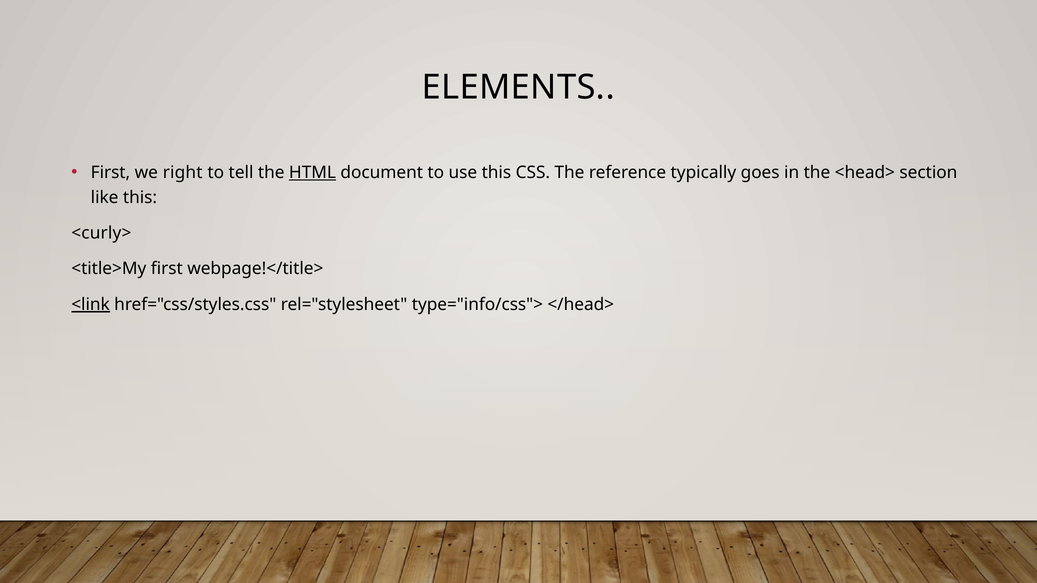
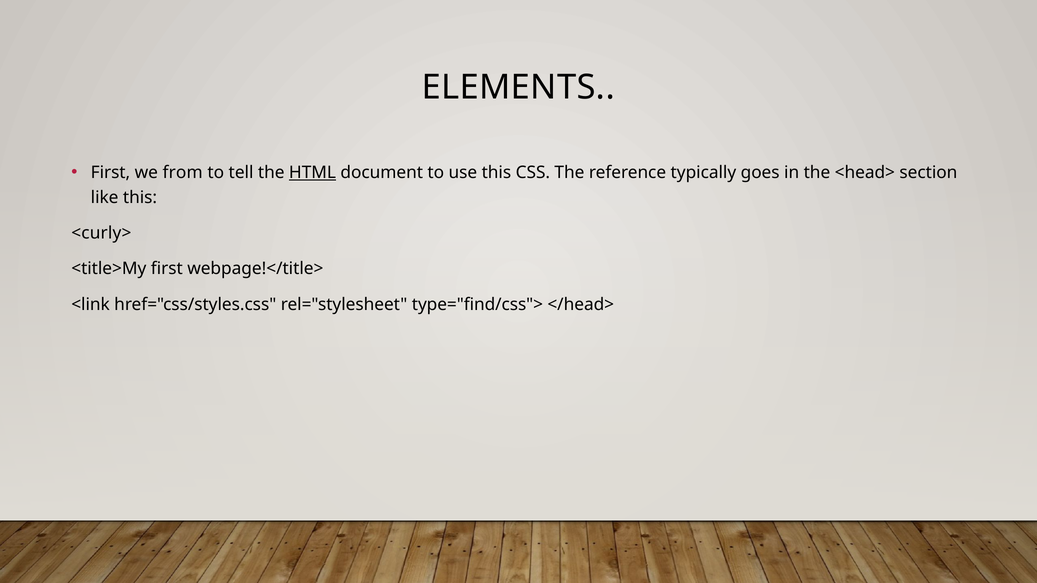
right: right -> from
<link underline: present -> none
type="info/css">: type="info/css"> -> type="find/css">
